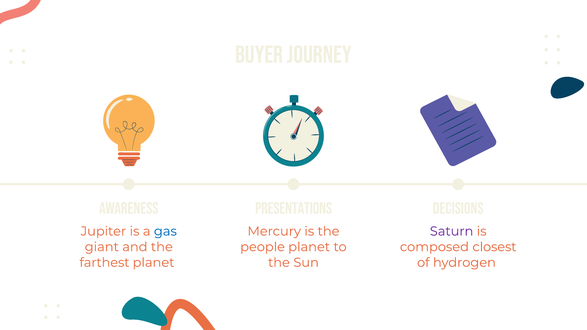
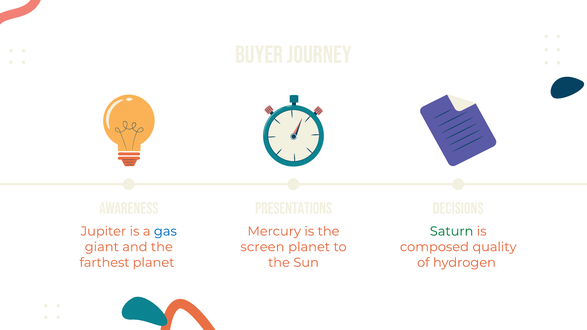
Saturn colour: purple -> green
people: people -> screen
closest: closest -> quality
